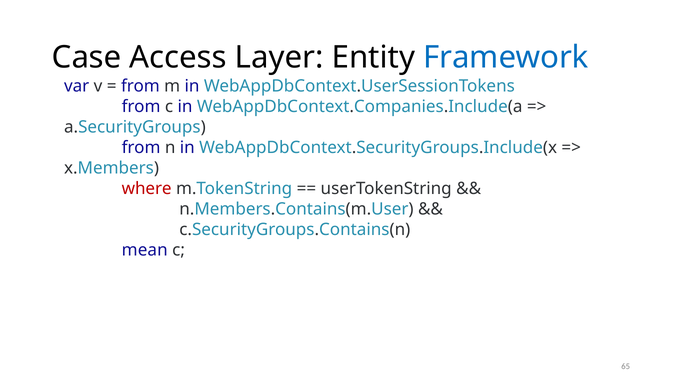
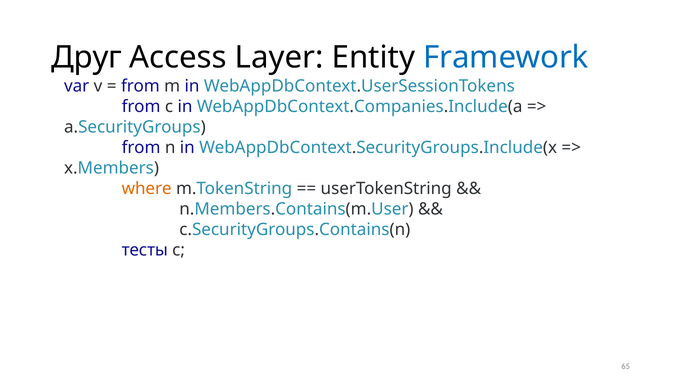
Case: Case -> Друг
where colour: red -> orange
mean: mean -> тесты
